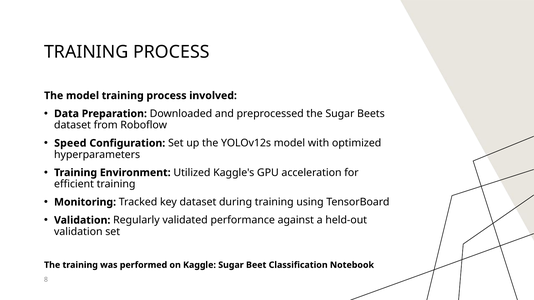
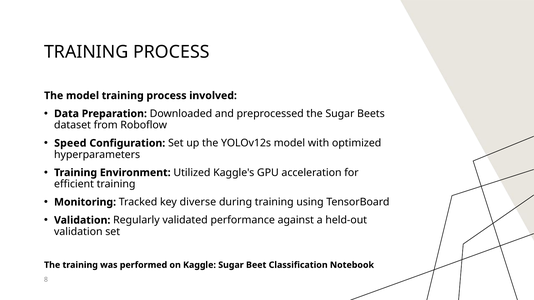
key dataset: dataset -> diverse
